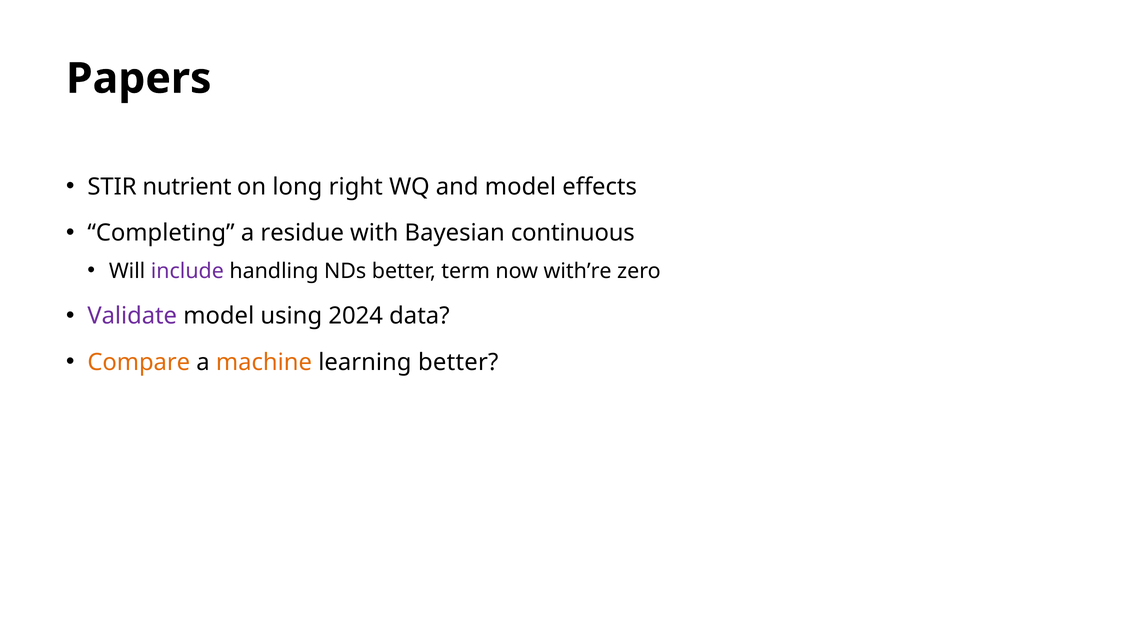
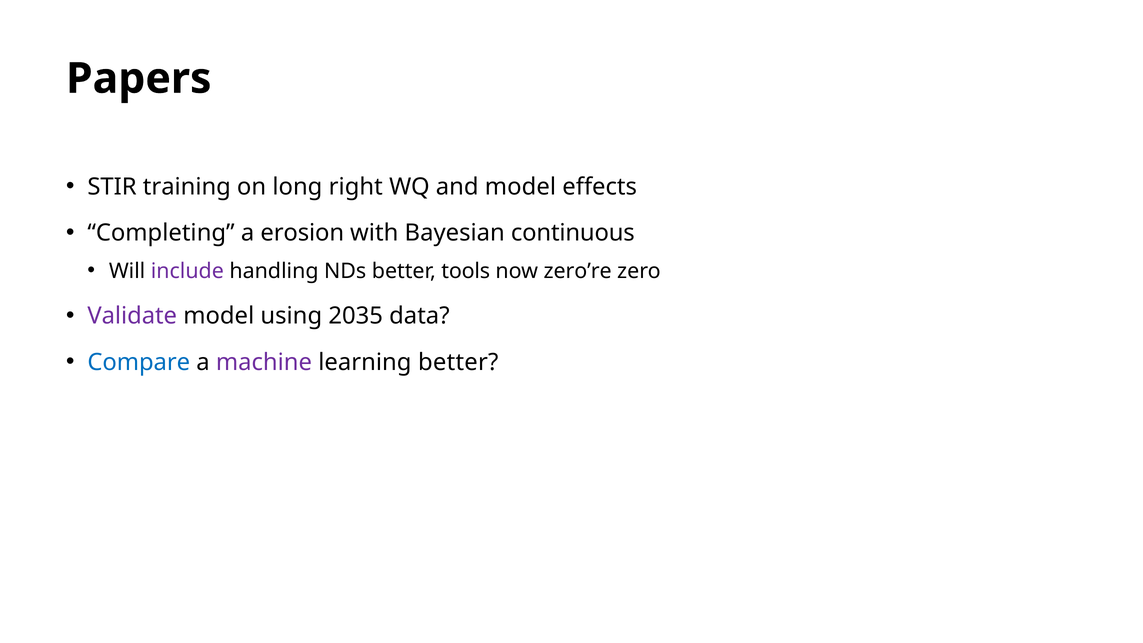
nutrient: nutrient -> training
residue: residue -> erosion
term: term -> tools
with’re: with’re -> zero’re
2024: 2024 -> 2035
Compare colour: orange -> blue
machine colour: orange -> purple
